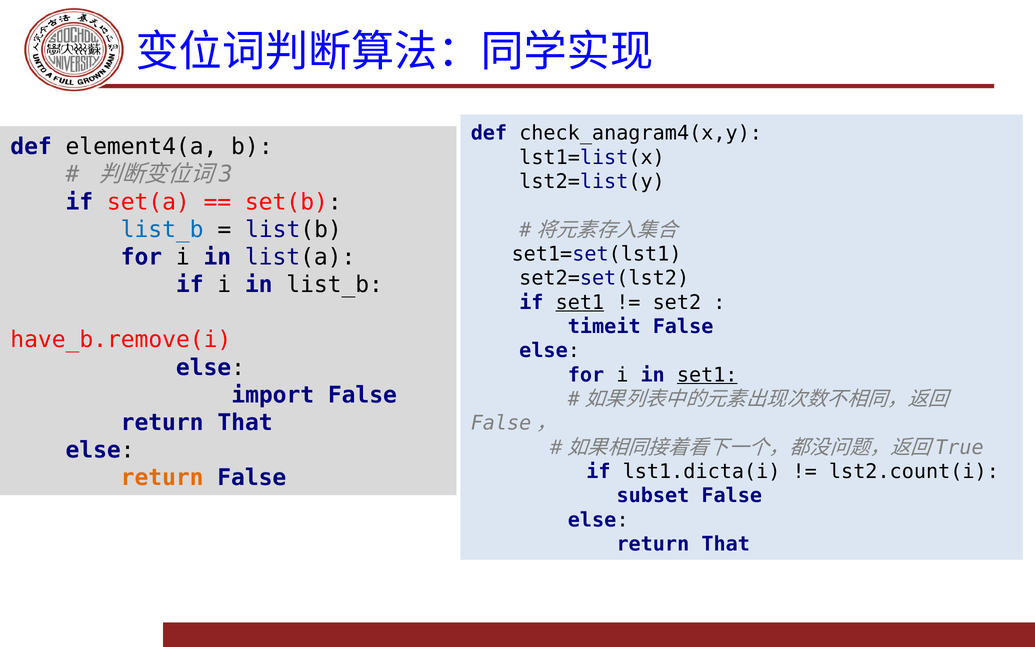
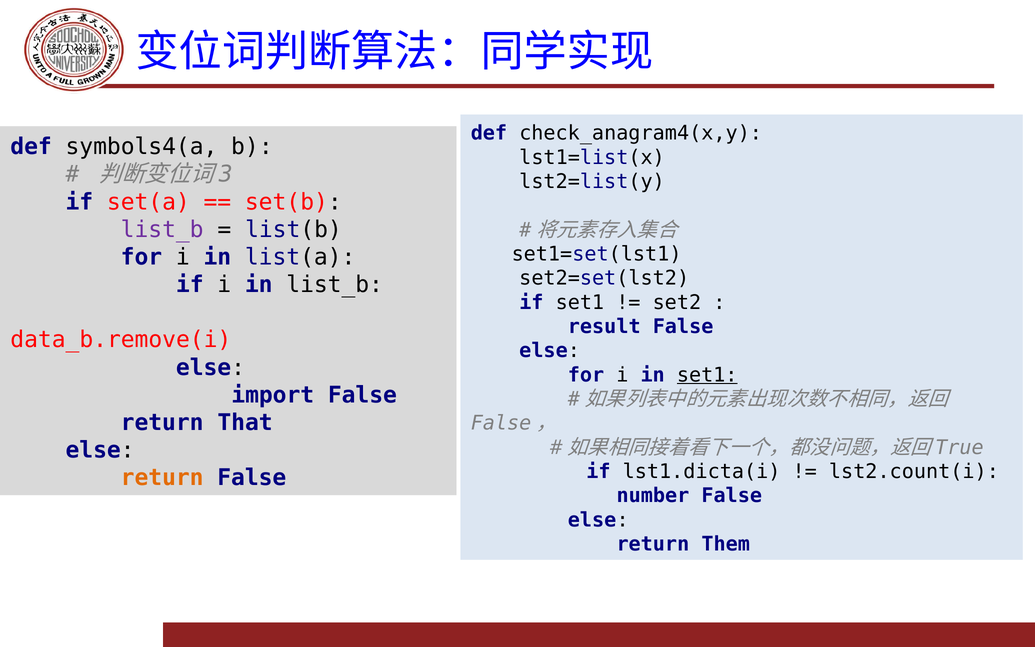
element4(a: element4(a -> symbols4(a
list_b at (162, 229) colour: blue -> purple
set1 at (580, 302) underline: present -> none
timeit: timeit -> result
have_b.remove(i: have_b.remove(i -> data_b.remove(i
subset: subset -> number
That at (726, 544): That -> Them
